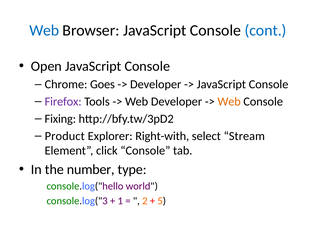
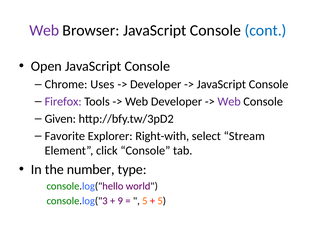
Web at (44, 30) colour: blue -> purple
Goes: Goes -> Uses
Web at (229, 102) colour: orange -> purple
Fixing: Fixing -> Given
Product: Product -> Favorite
1: 1 -> 9
2 at (145, 201): 2 -> 5
